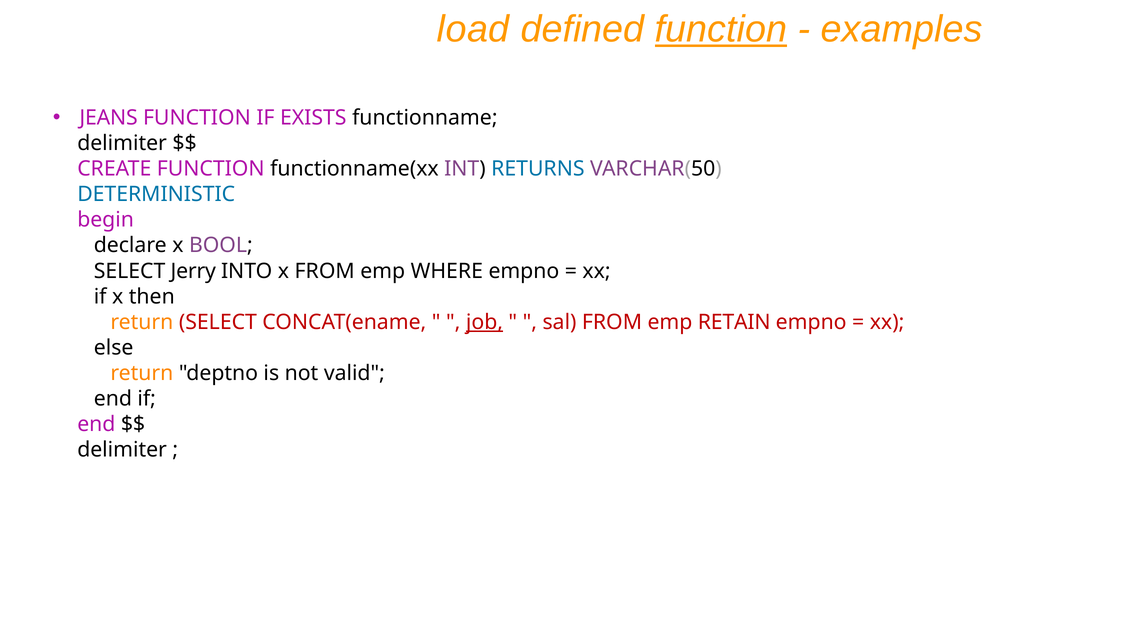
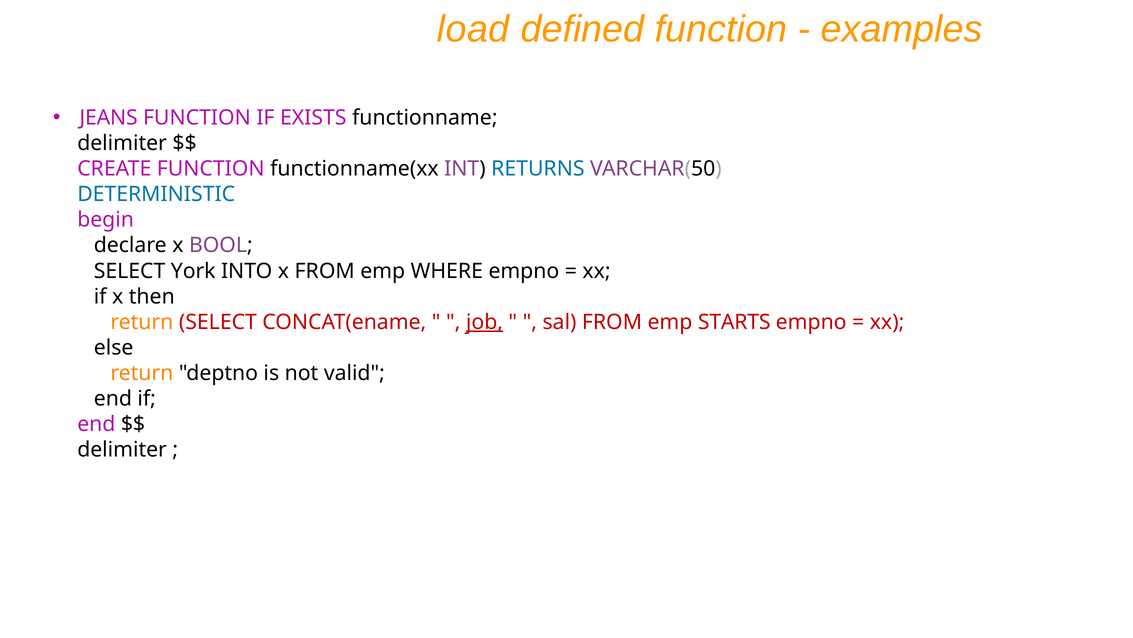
function at (721, 29) underline: present -> none
Jerry: Jerry -> York
RETAIN: RETAIN -> STARTS
